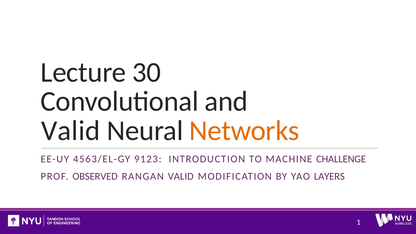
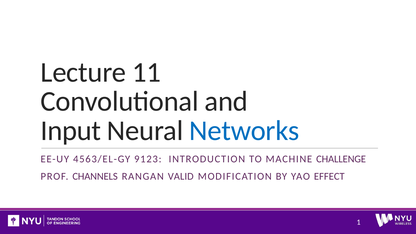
30: 30 -> 11
Valid at (71, 131): Valid -> Input
Networks colour: orange -> blue
OBSERVED: OBSERVED -> CHANNELS
LAYERS: LAYERS -> EFFECT
